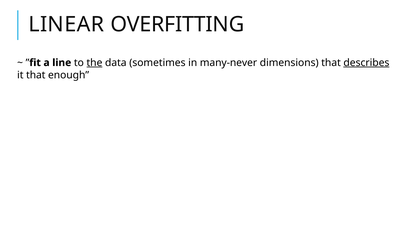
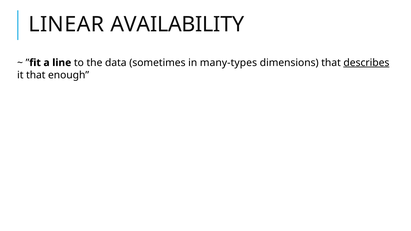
OVERFITTING: OVERFITTING -> AVAILABILITY
the underline: present -> none
many-never: many-never -> many-types
